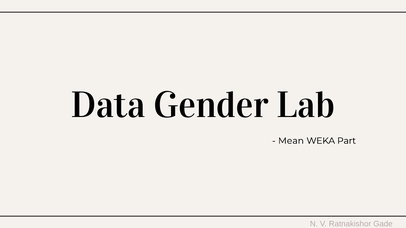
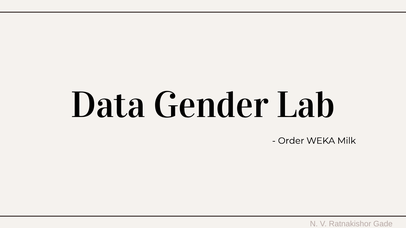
Mean: Mean -> Order
Part: Part -> Milk
